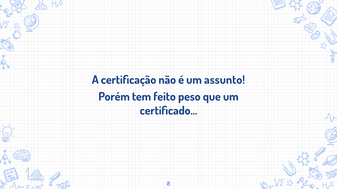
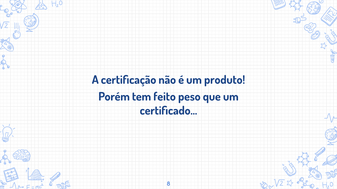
assunto: assunto -> produto
